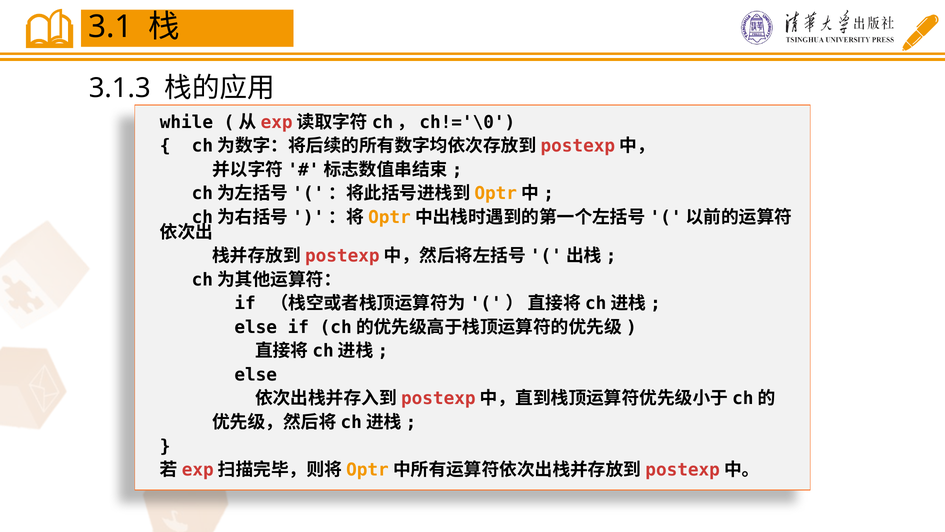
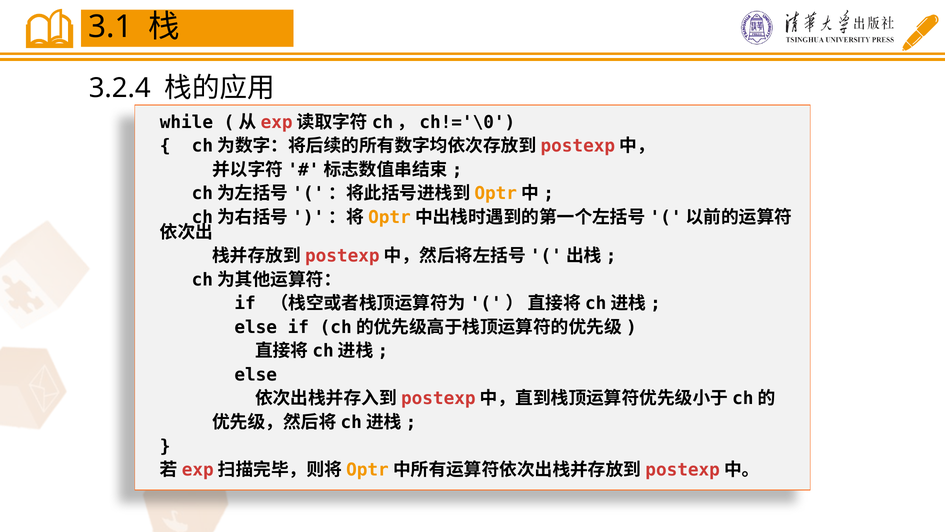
3.1.3: 3.1.3 -> 3.2.4
